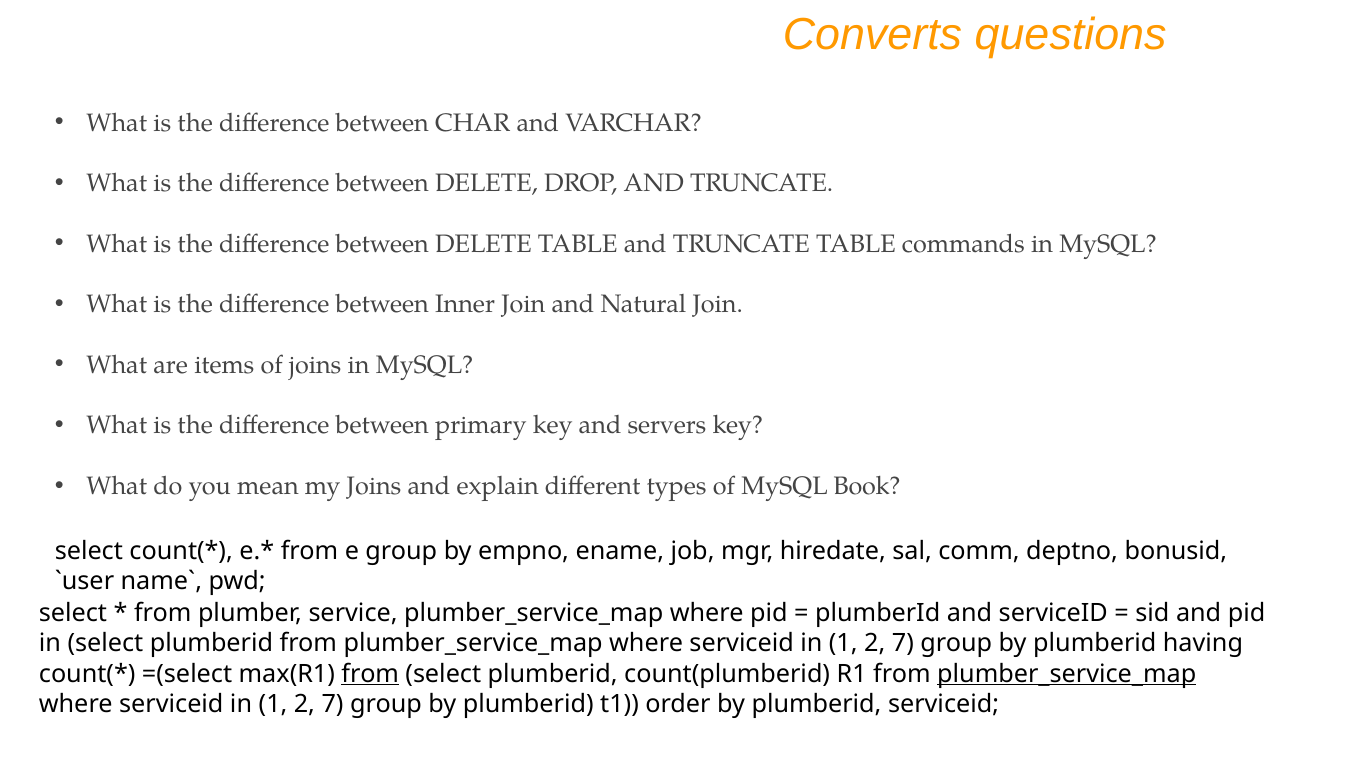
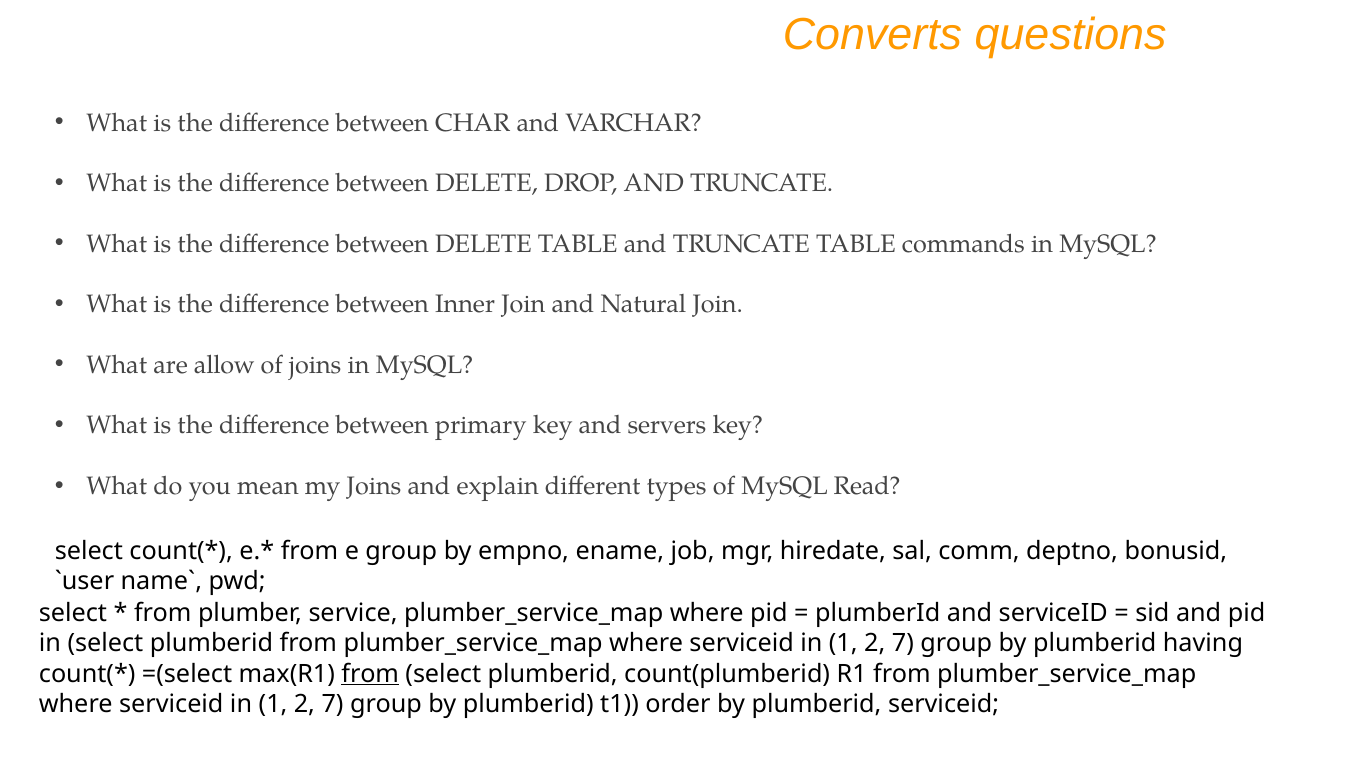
items: items -> allow
Book: Book -> Read
plumber_service_map at (1067, 673) underline: present -> none
